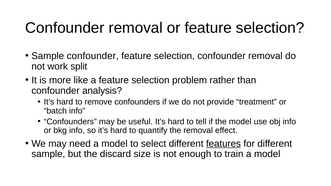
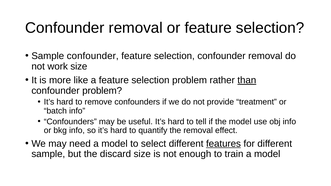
work split: split -> size
than underline: none -> present
confounder analysis: analysis -> problem
